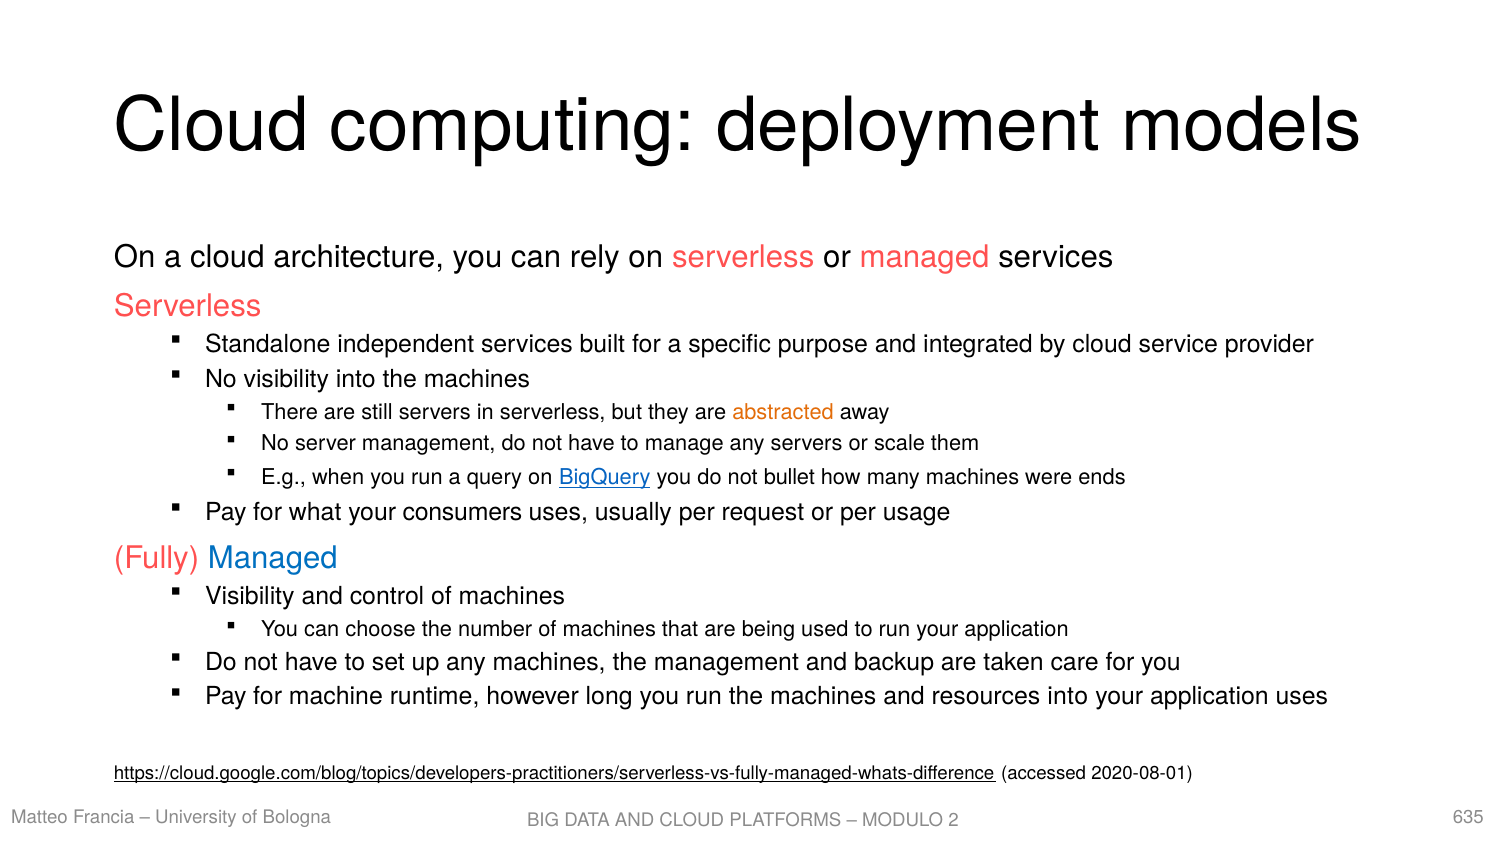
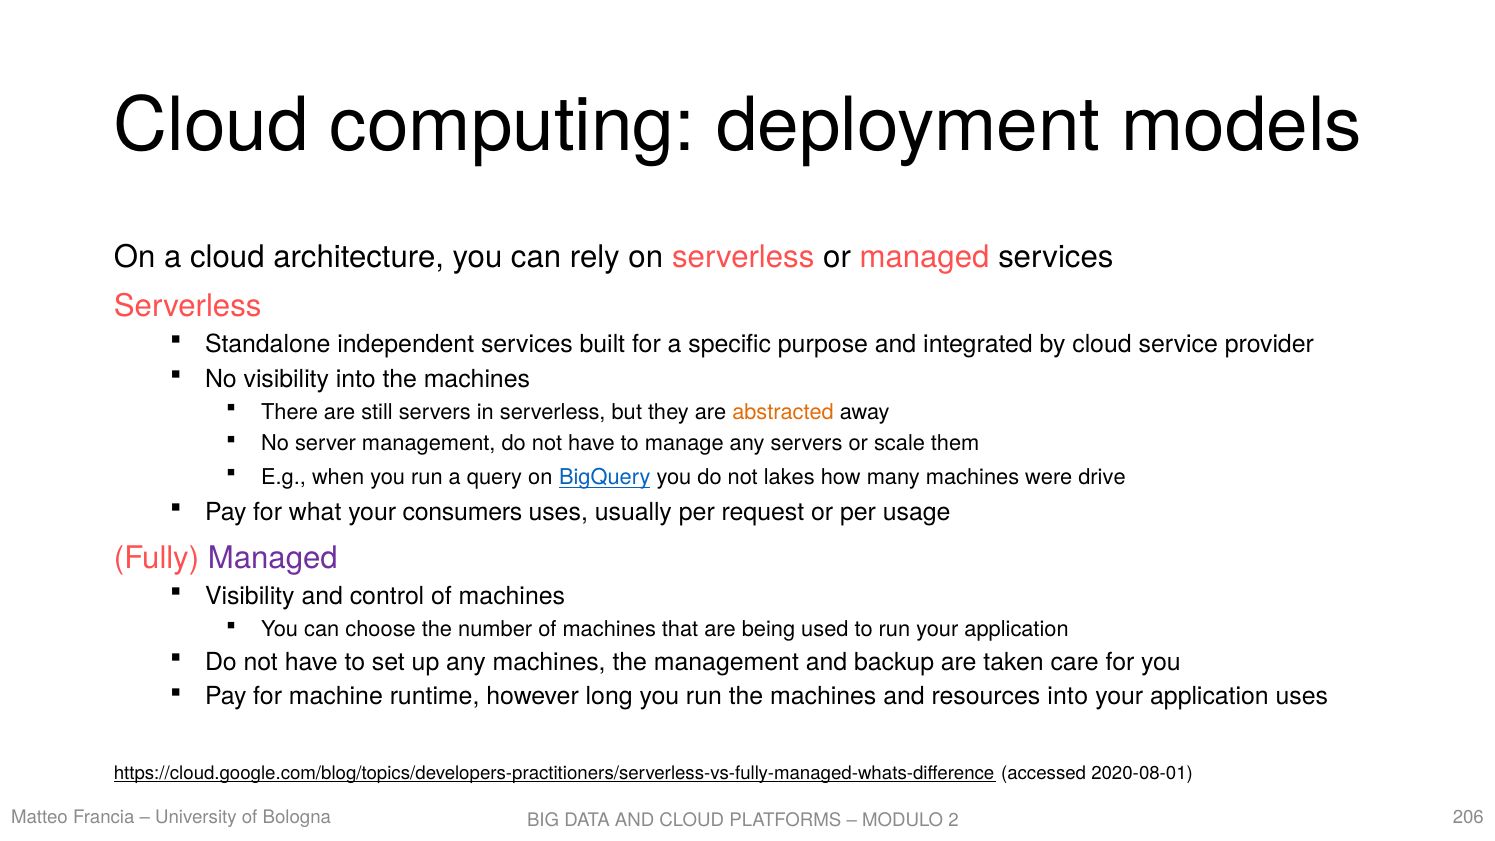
bullet: bullet -> lakes
ends: ends -> drive
Managed at (273, 558) colour: blue -> purple
635: 635 -> 206
